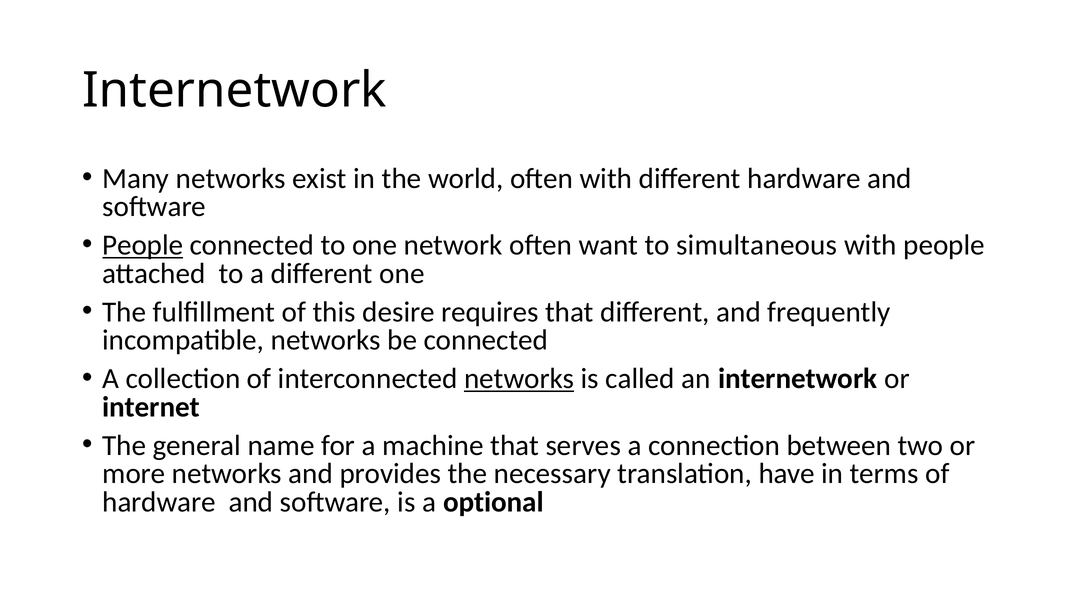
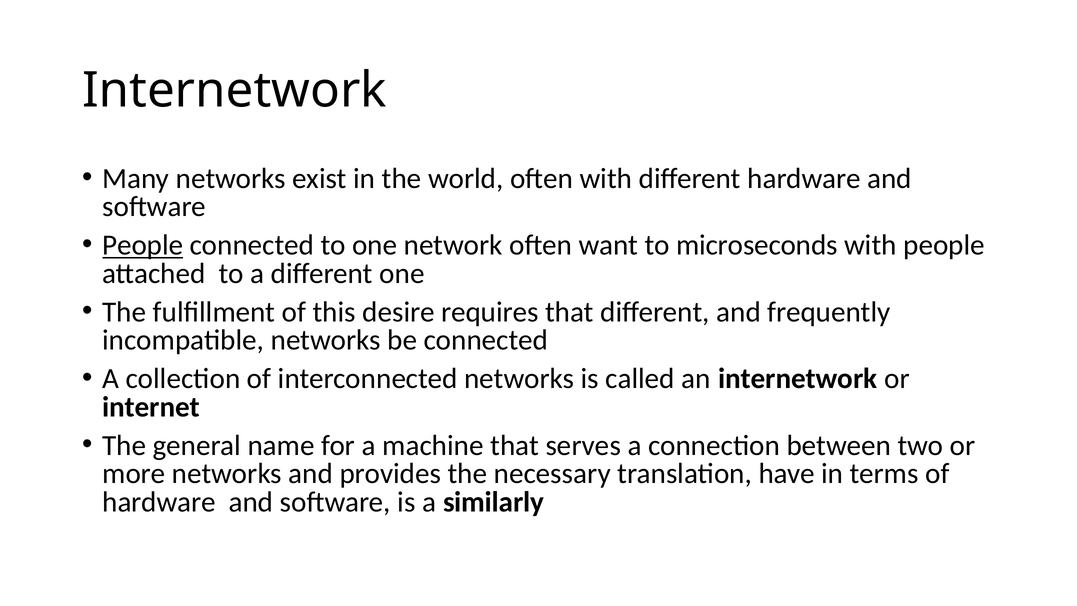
simultaneous: simultaneous -> microseconds
networks at (519, 379) underline: present -> none
optional: optional -> similarly
